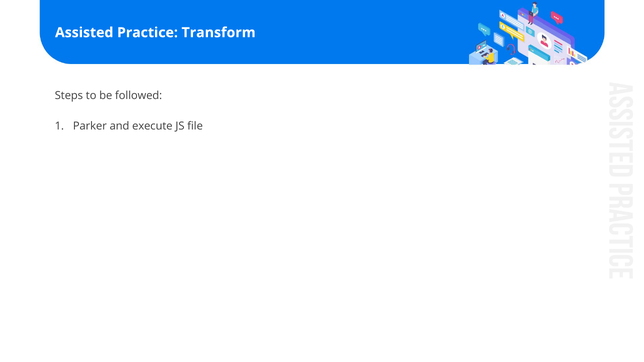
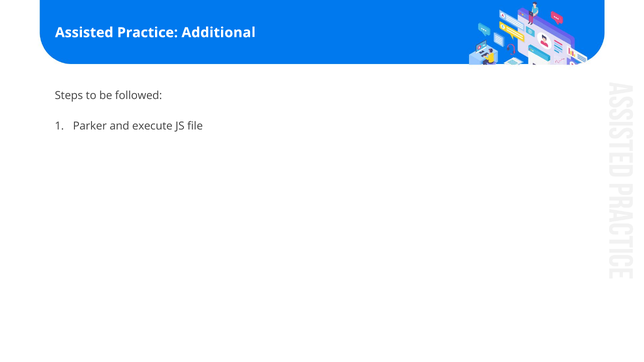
Transform: Transform -> Additional
